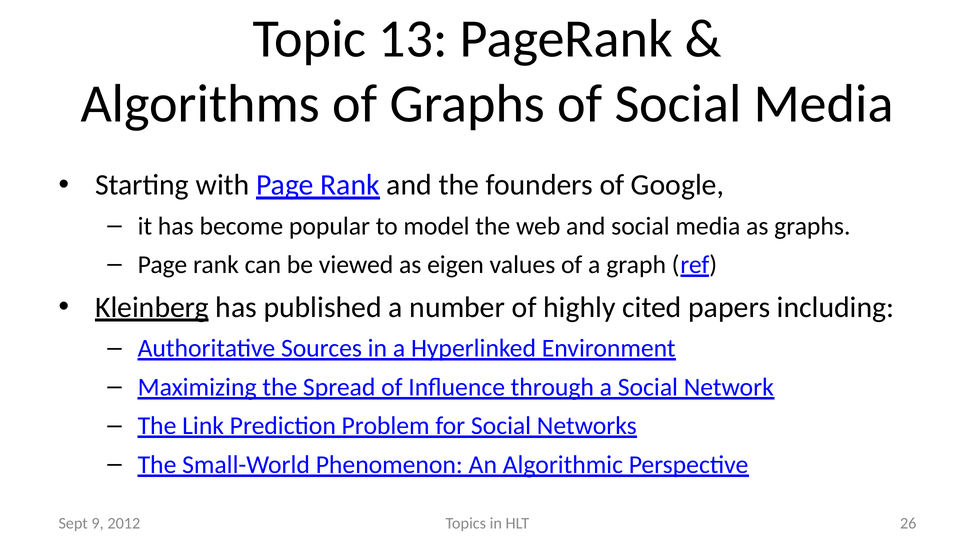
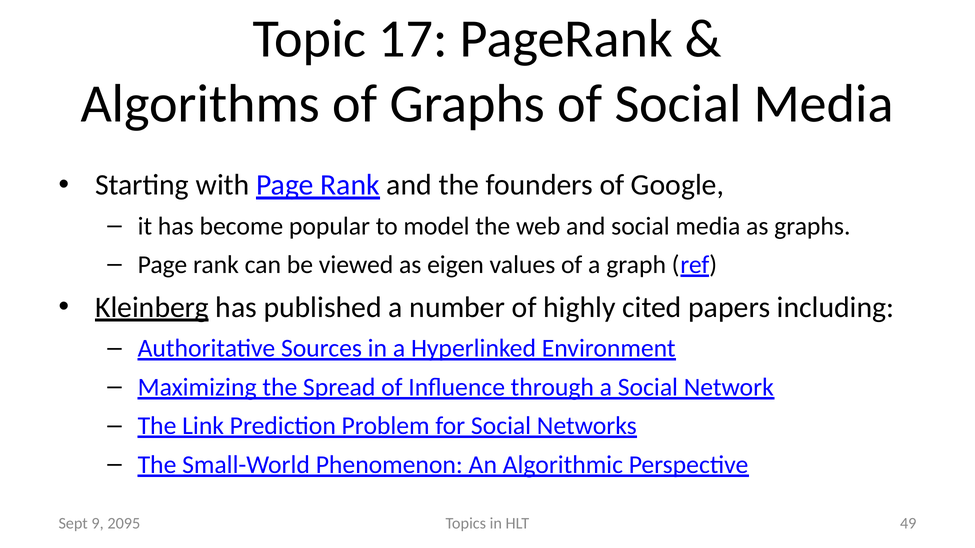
13: 13 -> 17
26: 26 -> 49
2012: 2012 -> 2095
